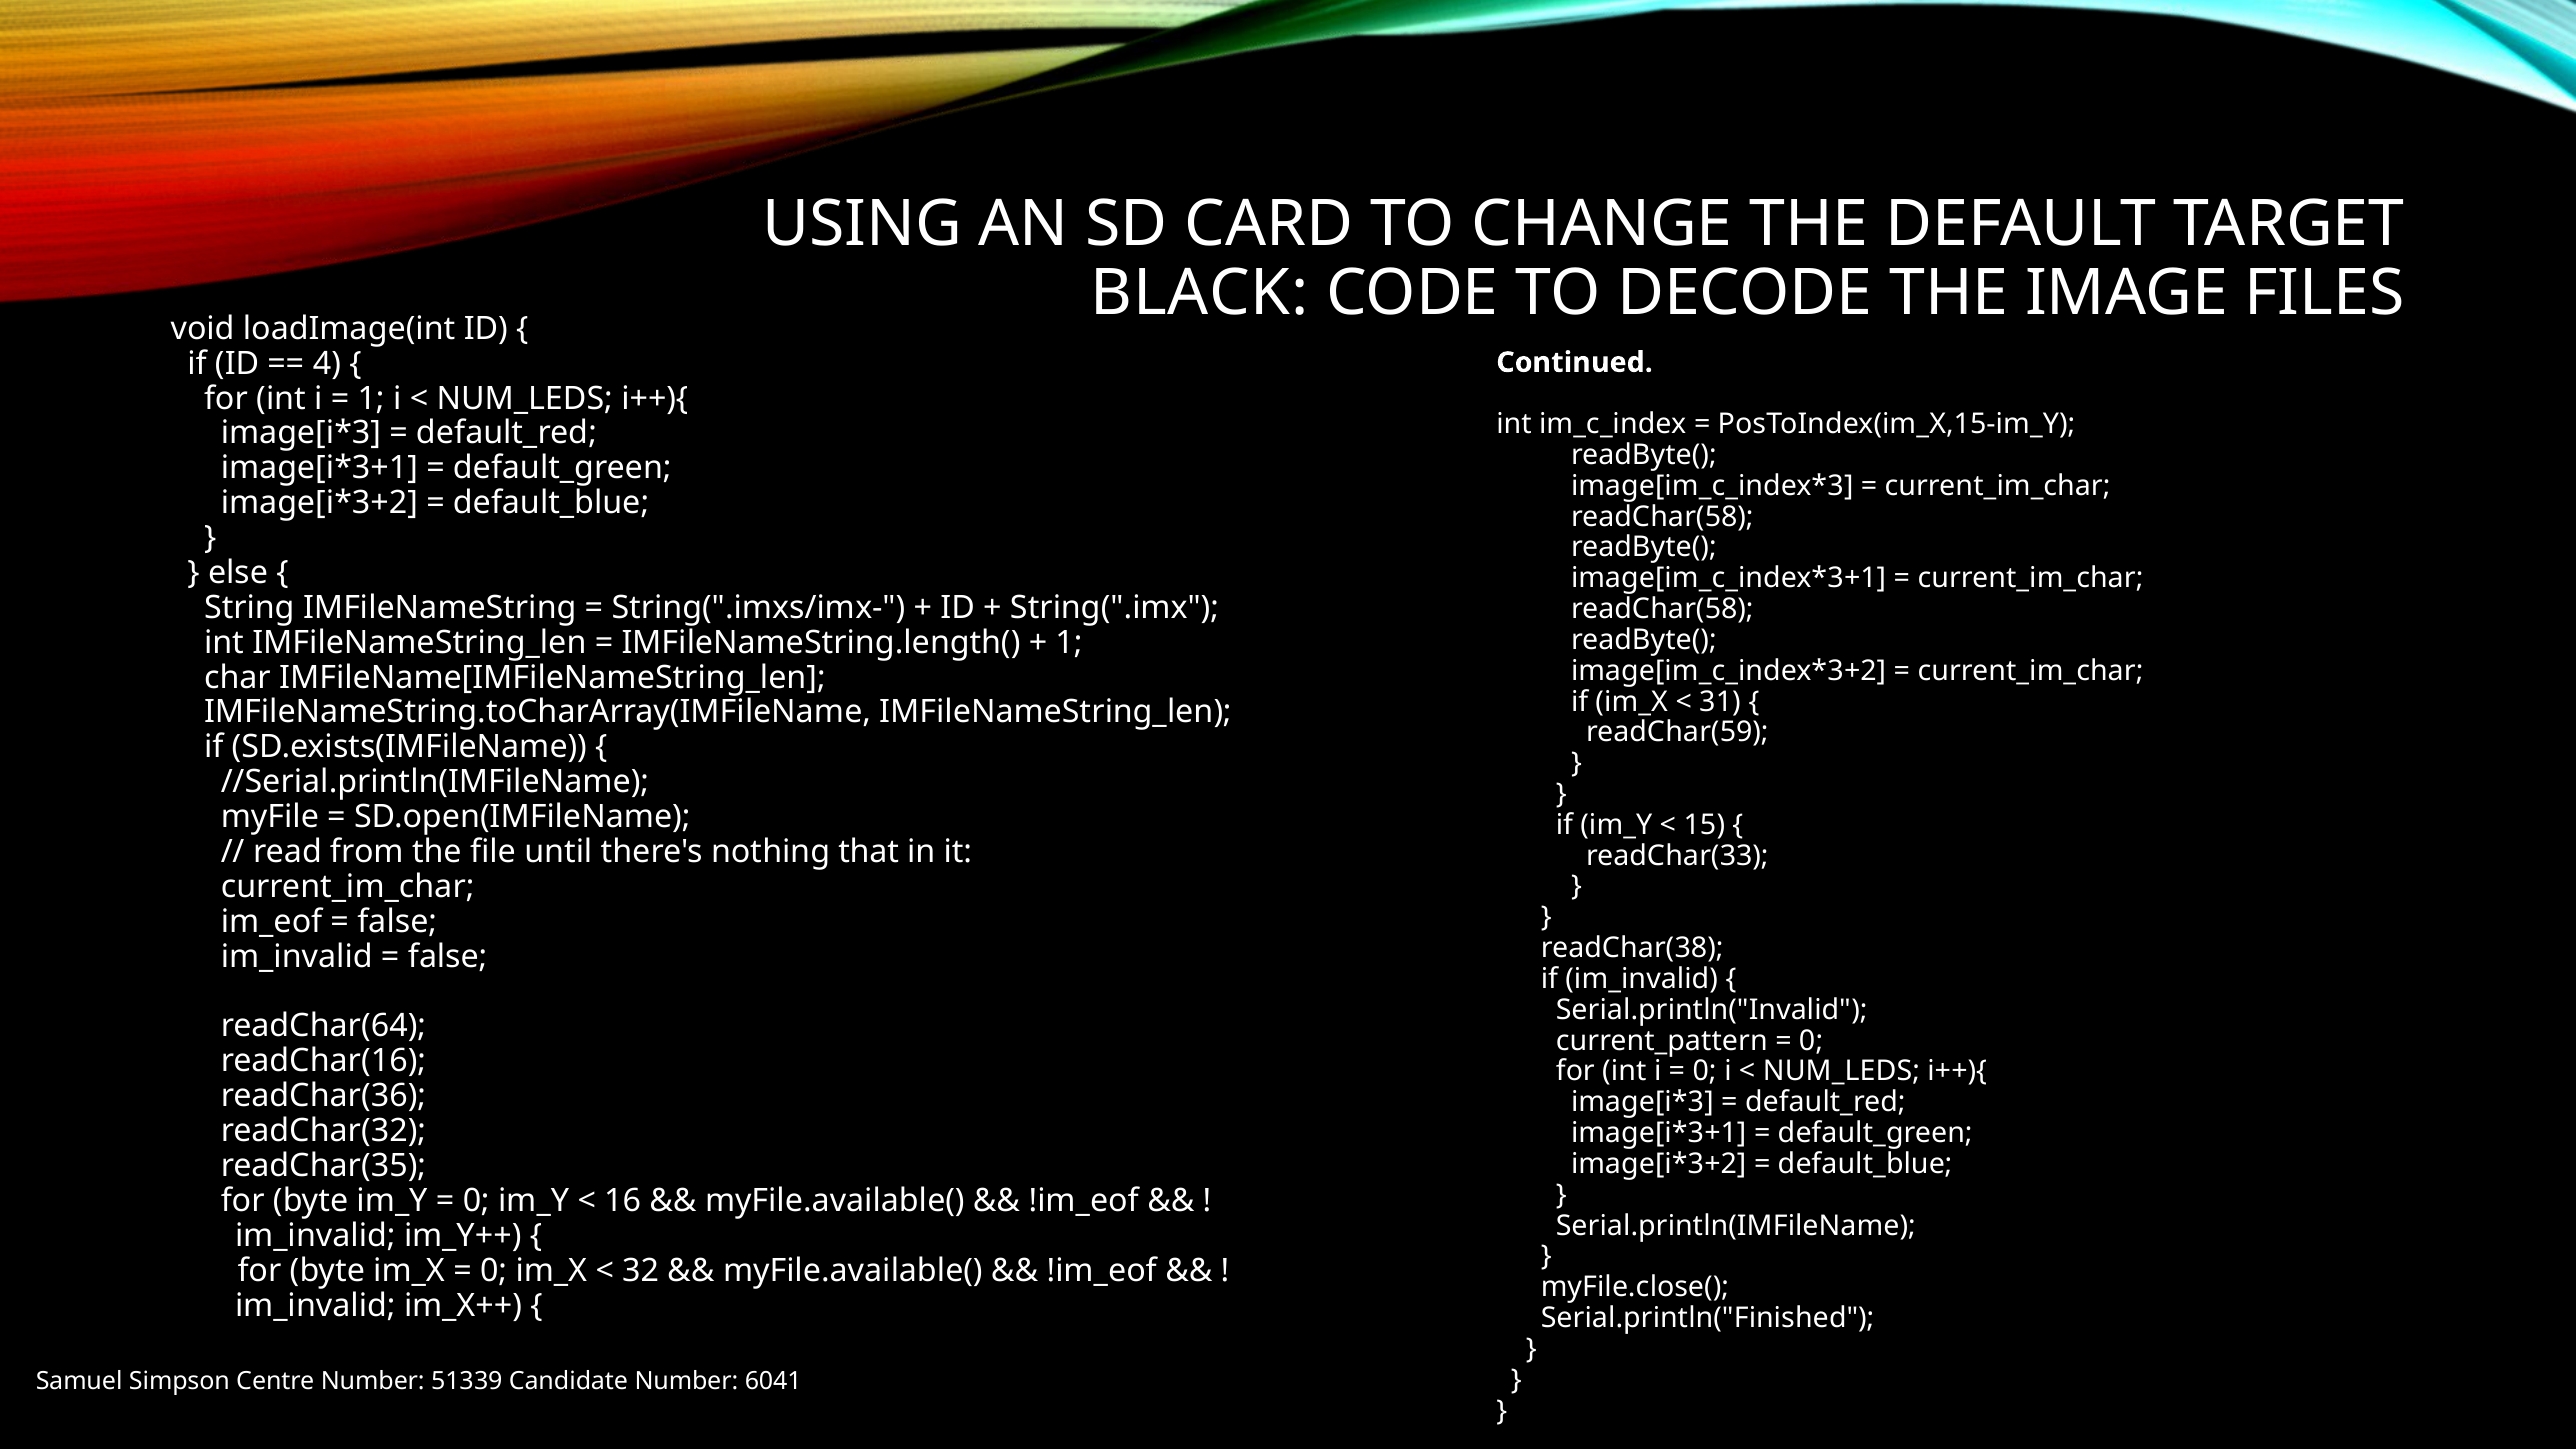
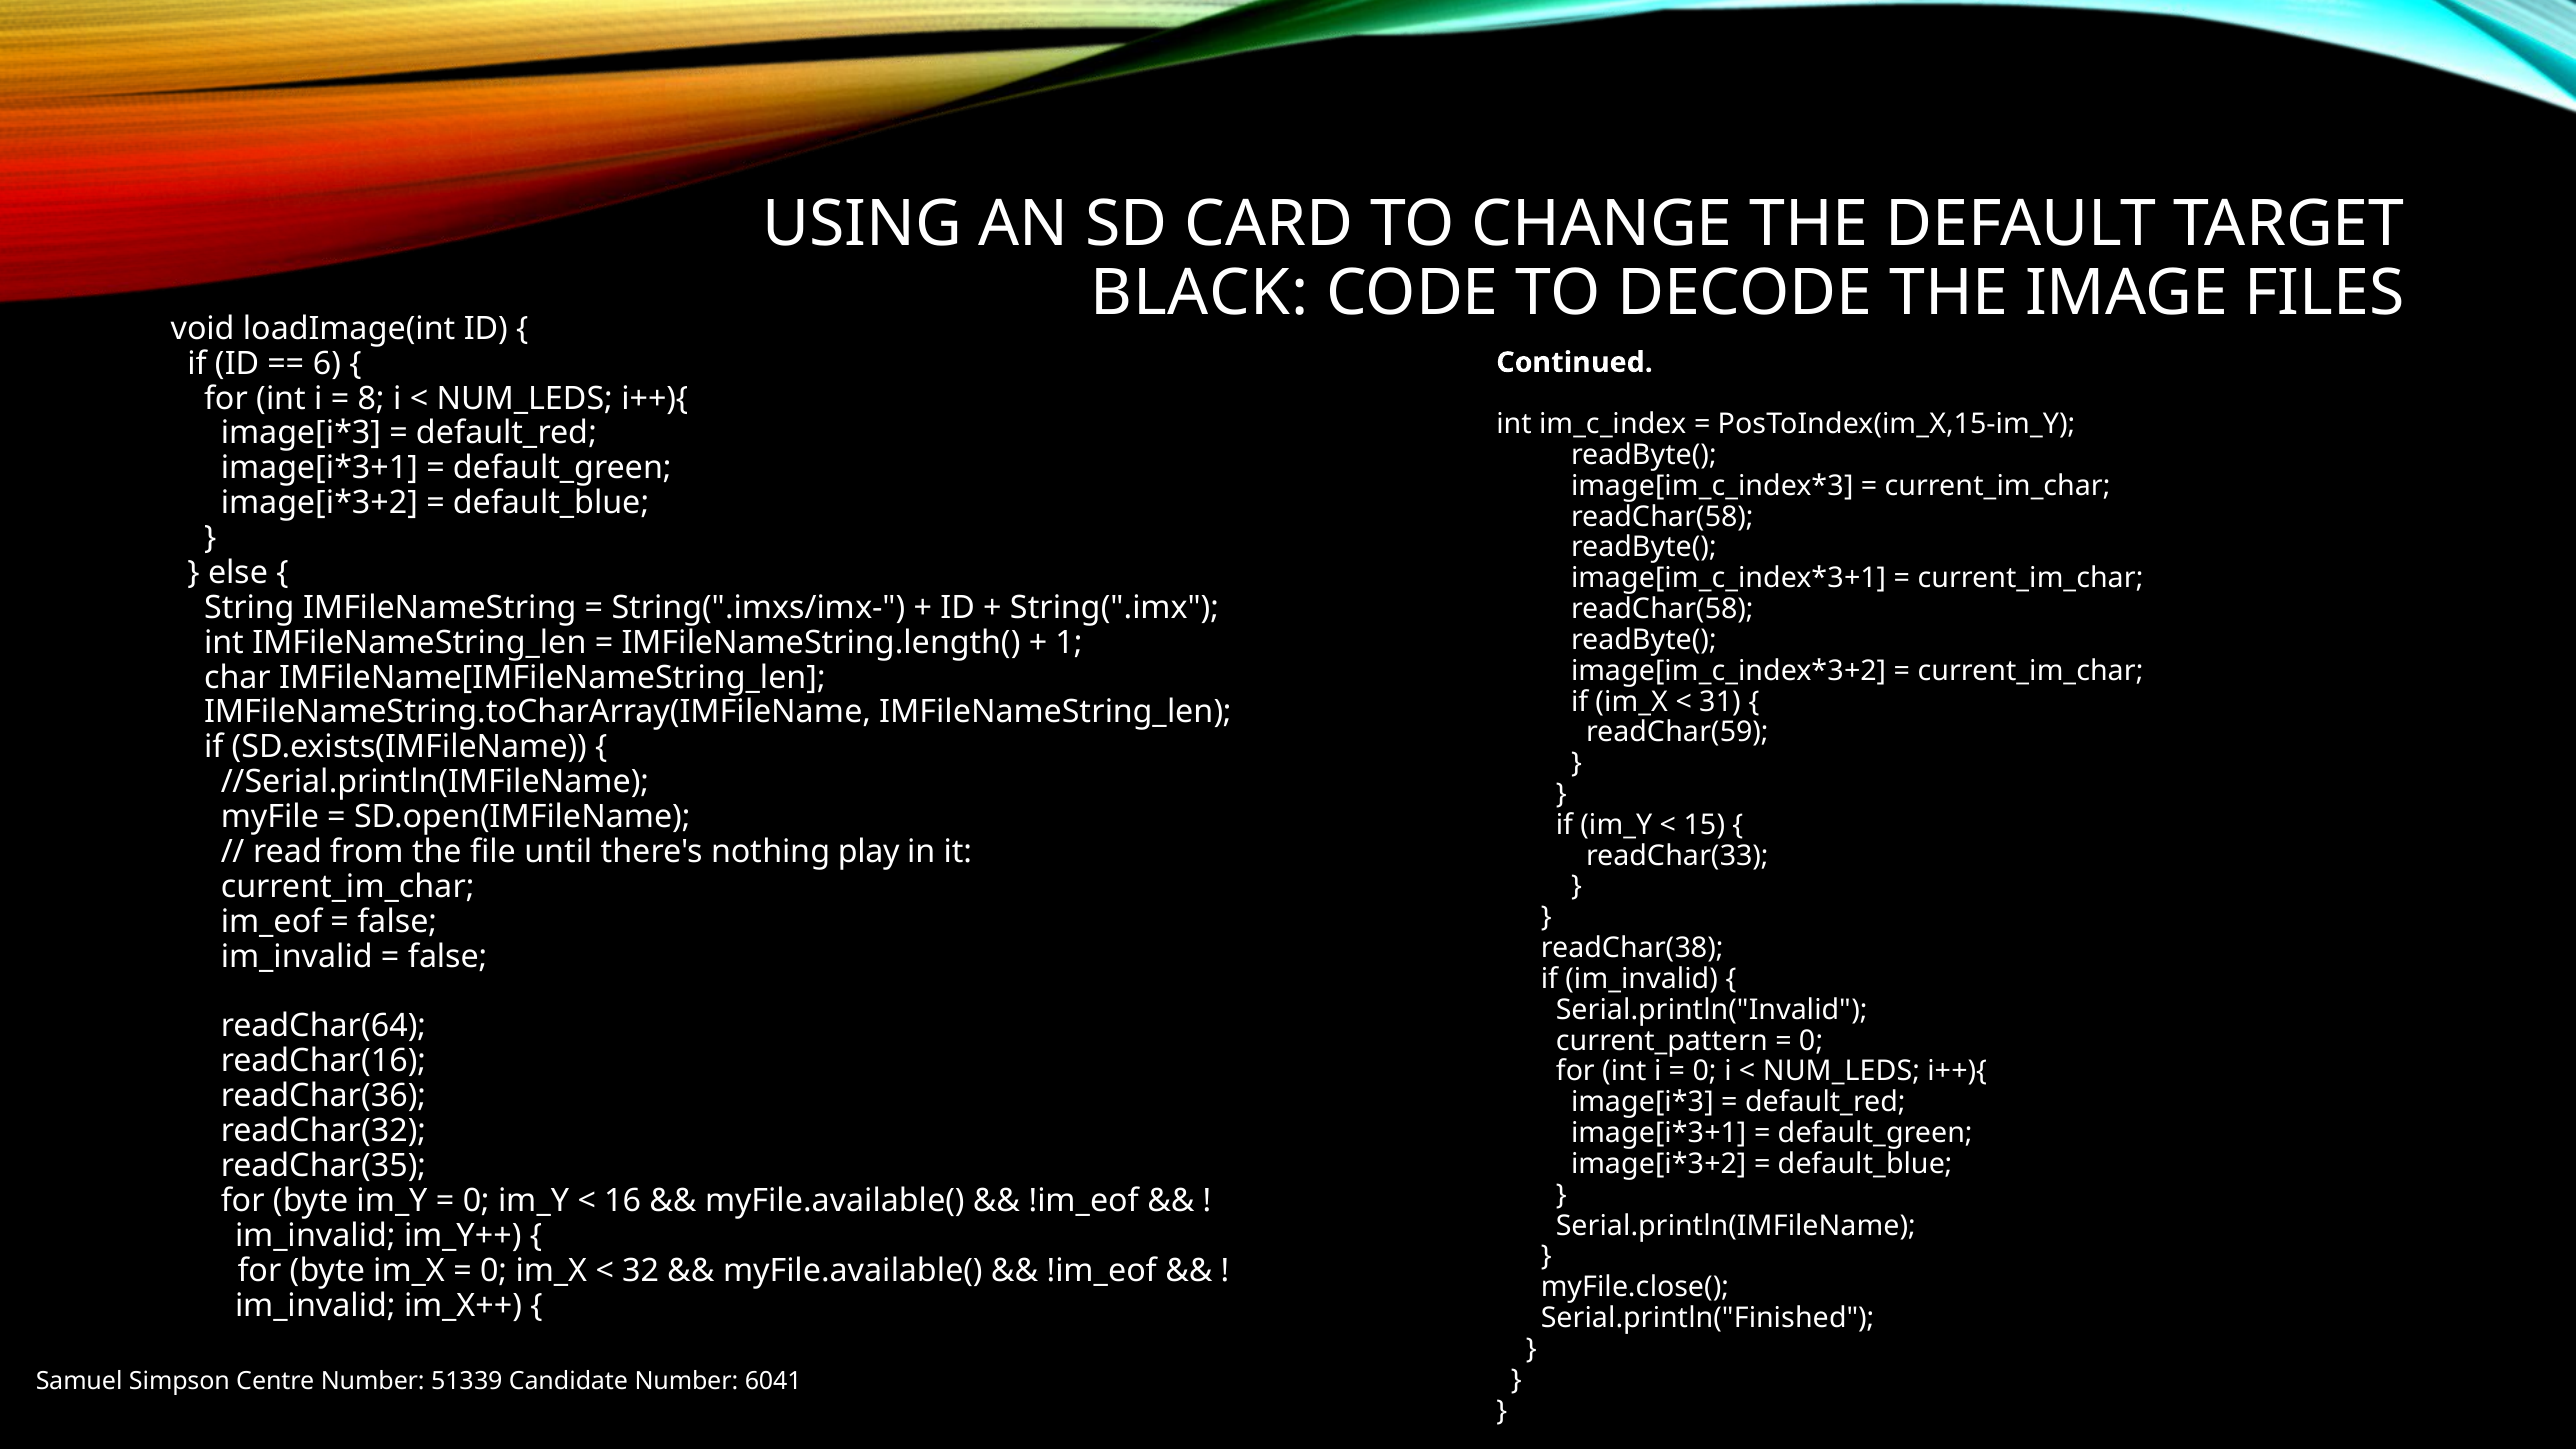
4: 4 -> 6
1 at (371, 398): 1 -> 8
that: that -> play
